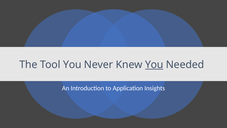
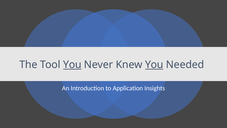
You at (72, 64) underline: none -> present
